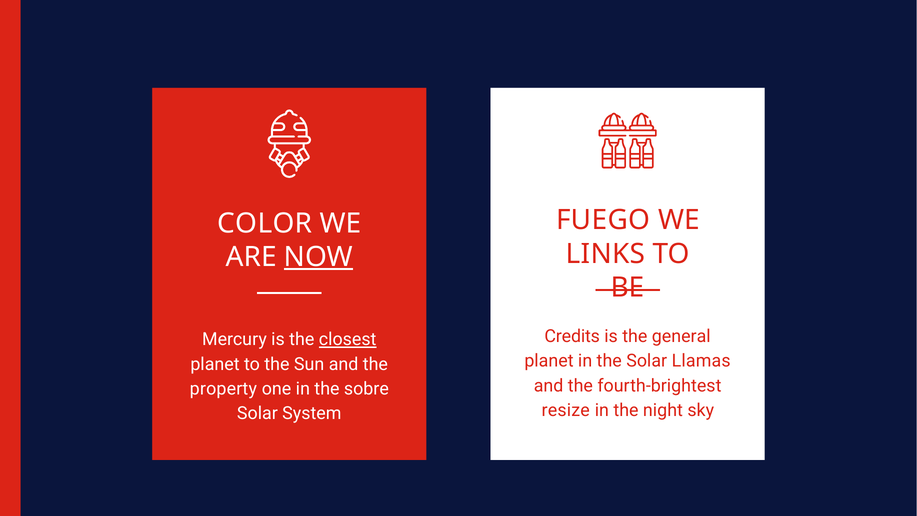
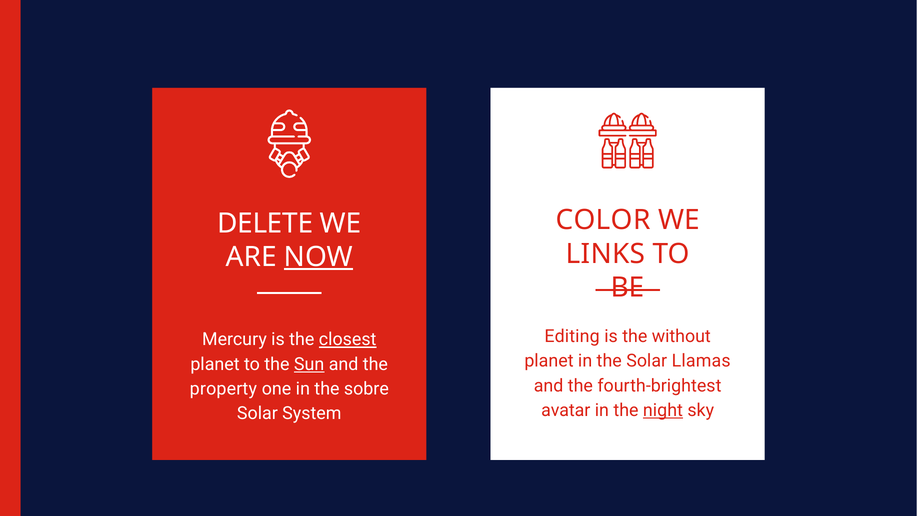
FUEGO: FUEGO -> COLOR
COLOR: COLOR -> DELETE
Credits: Credits -> Editing
general: general -> without
Sun underline: none -> present
resize: resize -> avatar
night underline: none -> present
